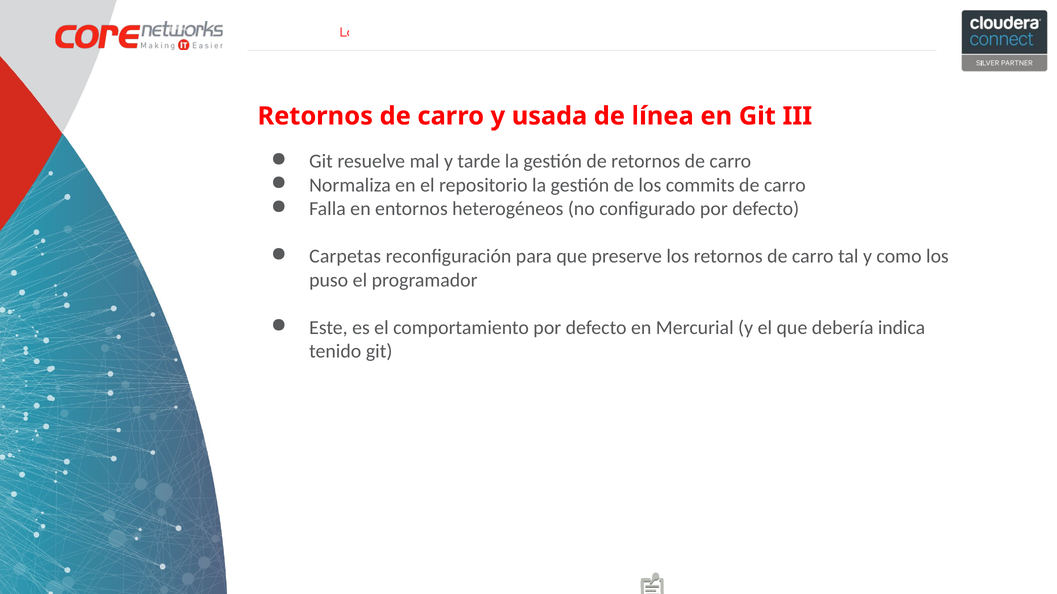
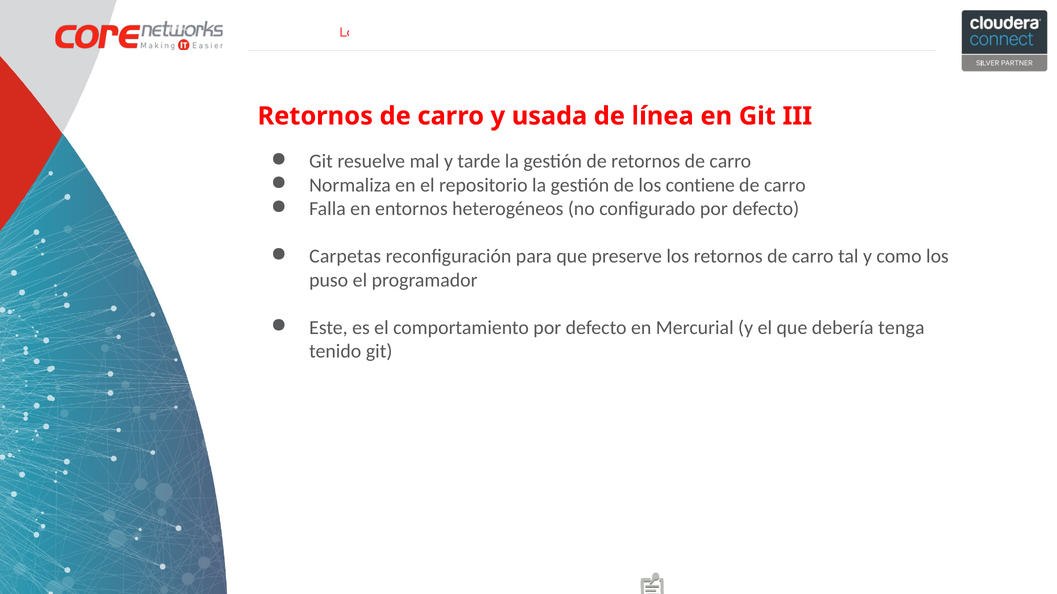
commits: commits -> contiene
indica: indica -> tenga
